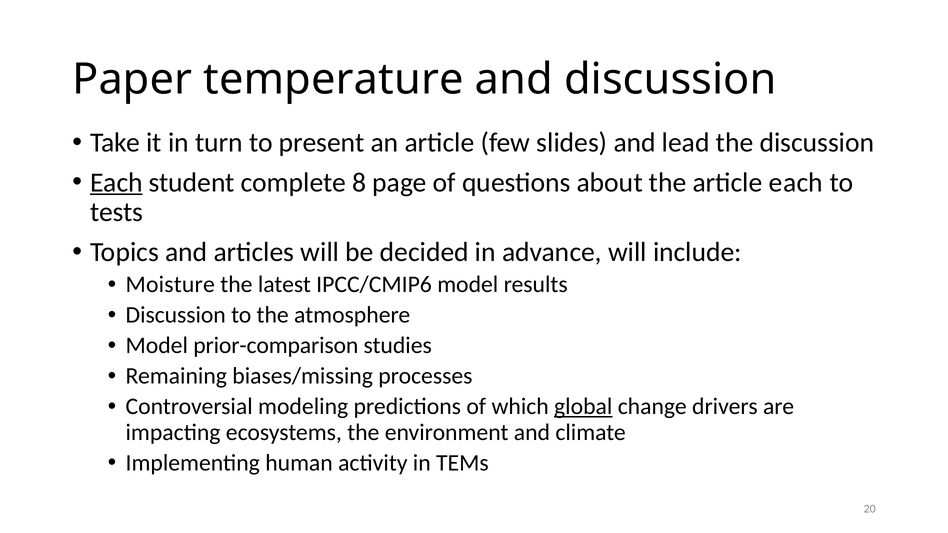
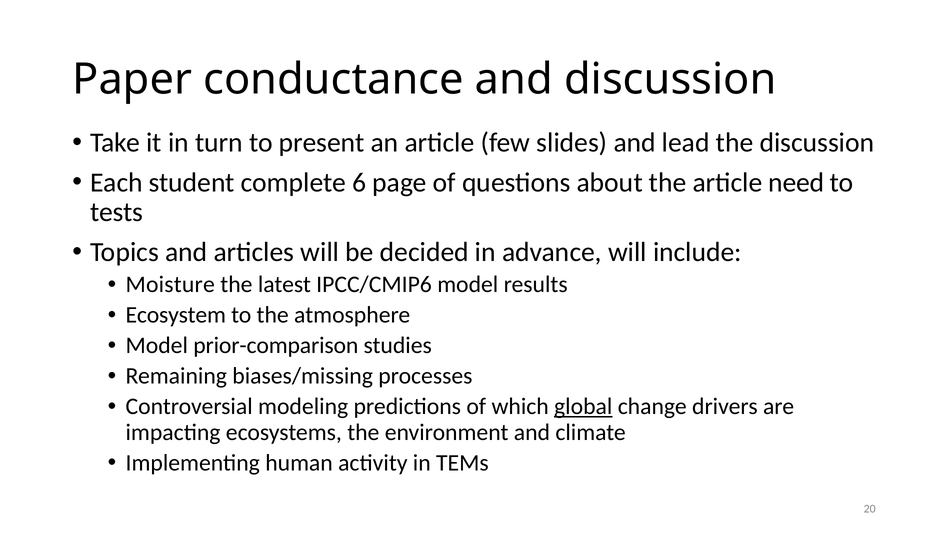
temperature: temperature -> conductance
Each at (116, 182) underline: present -> none
8: 8 -> 6
article each: each -> need
Discussion at (176, 315): Discussion -> Ecosystem
